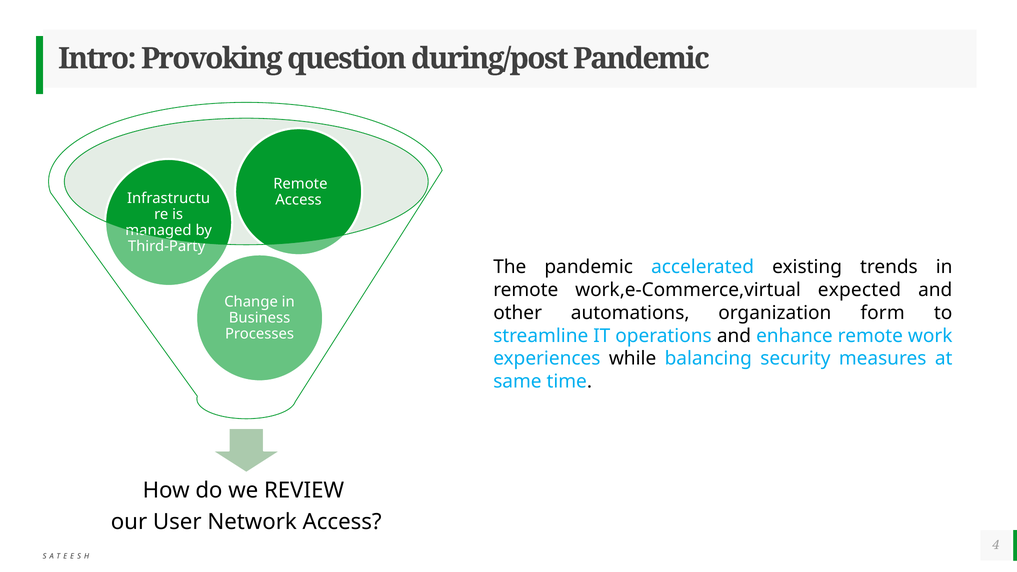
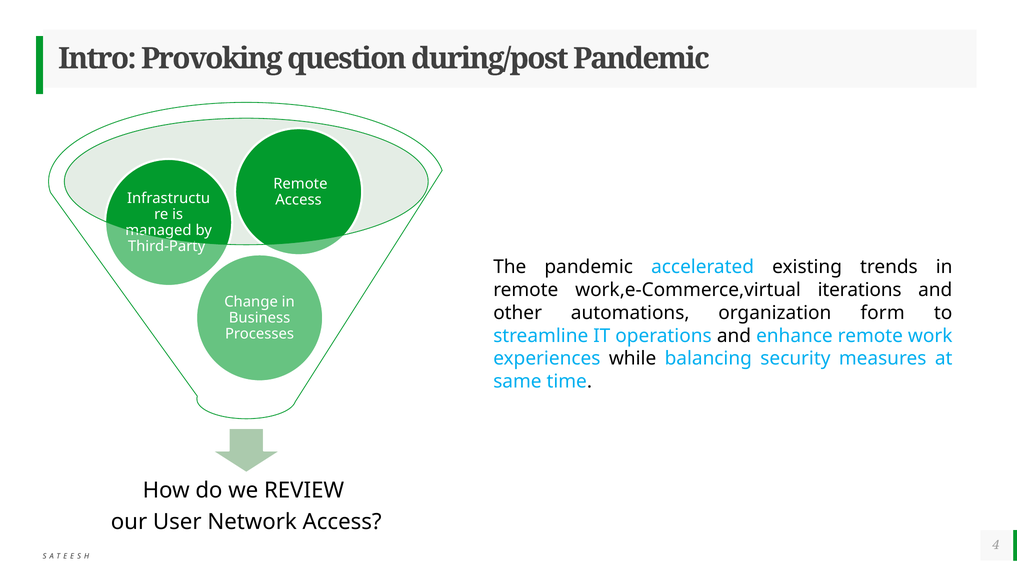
expected: expected -> iterations
